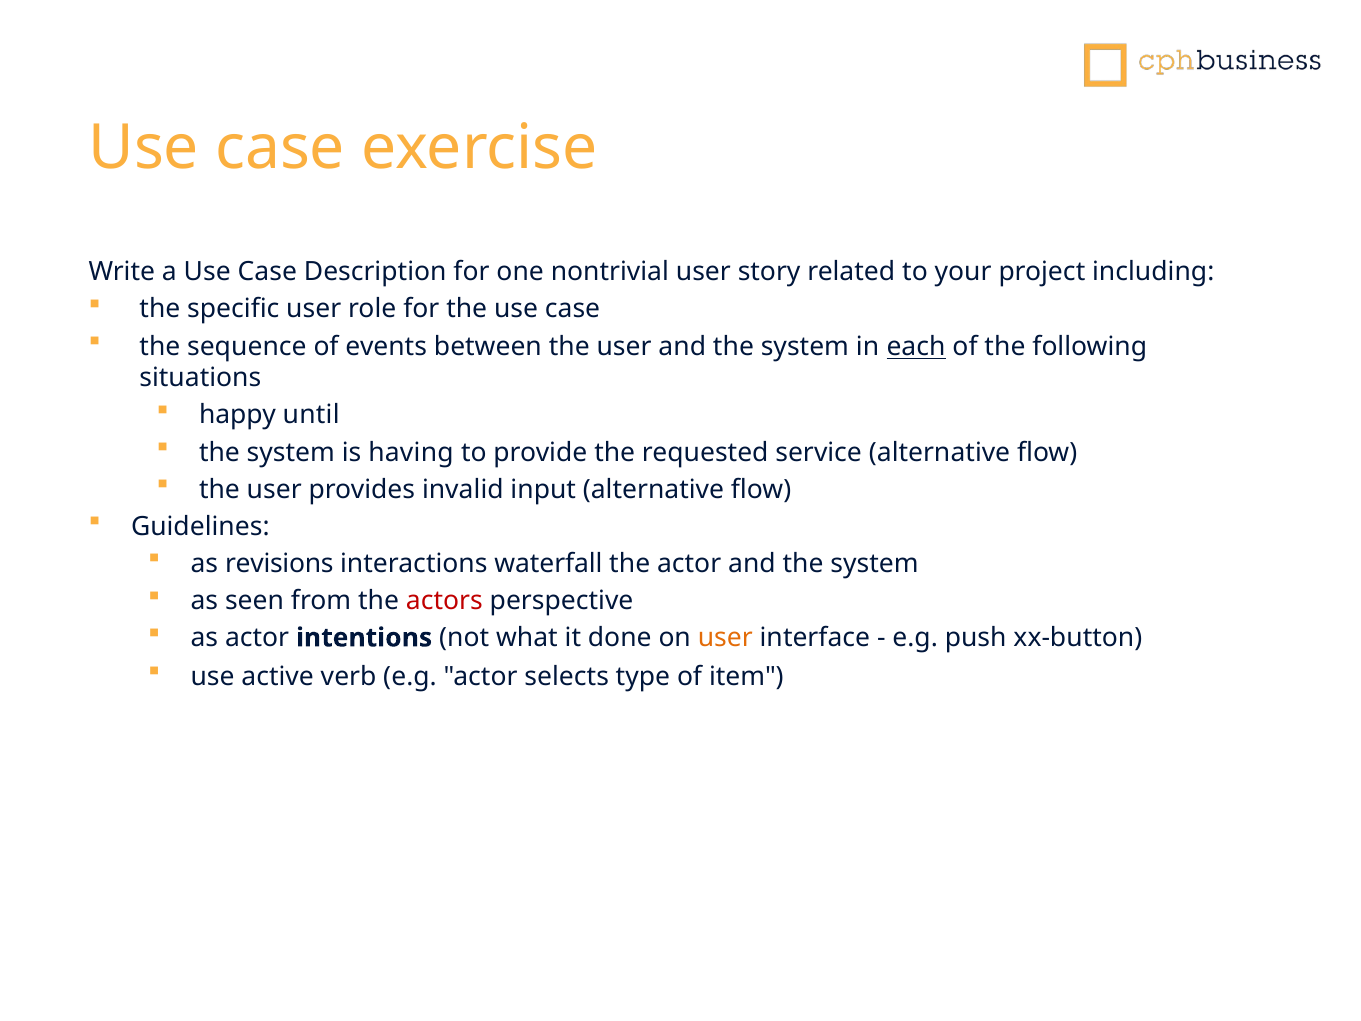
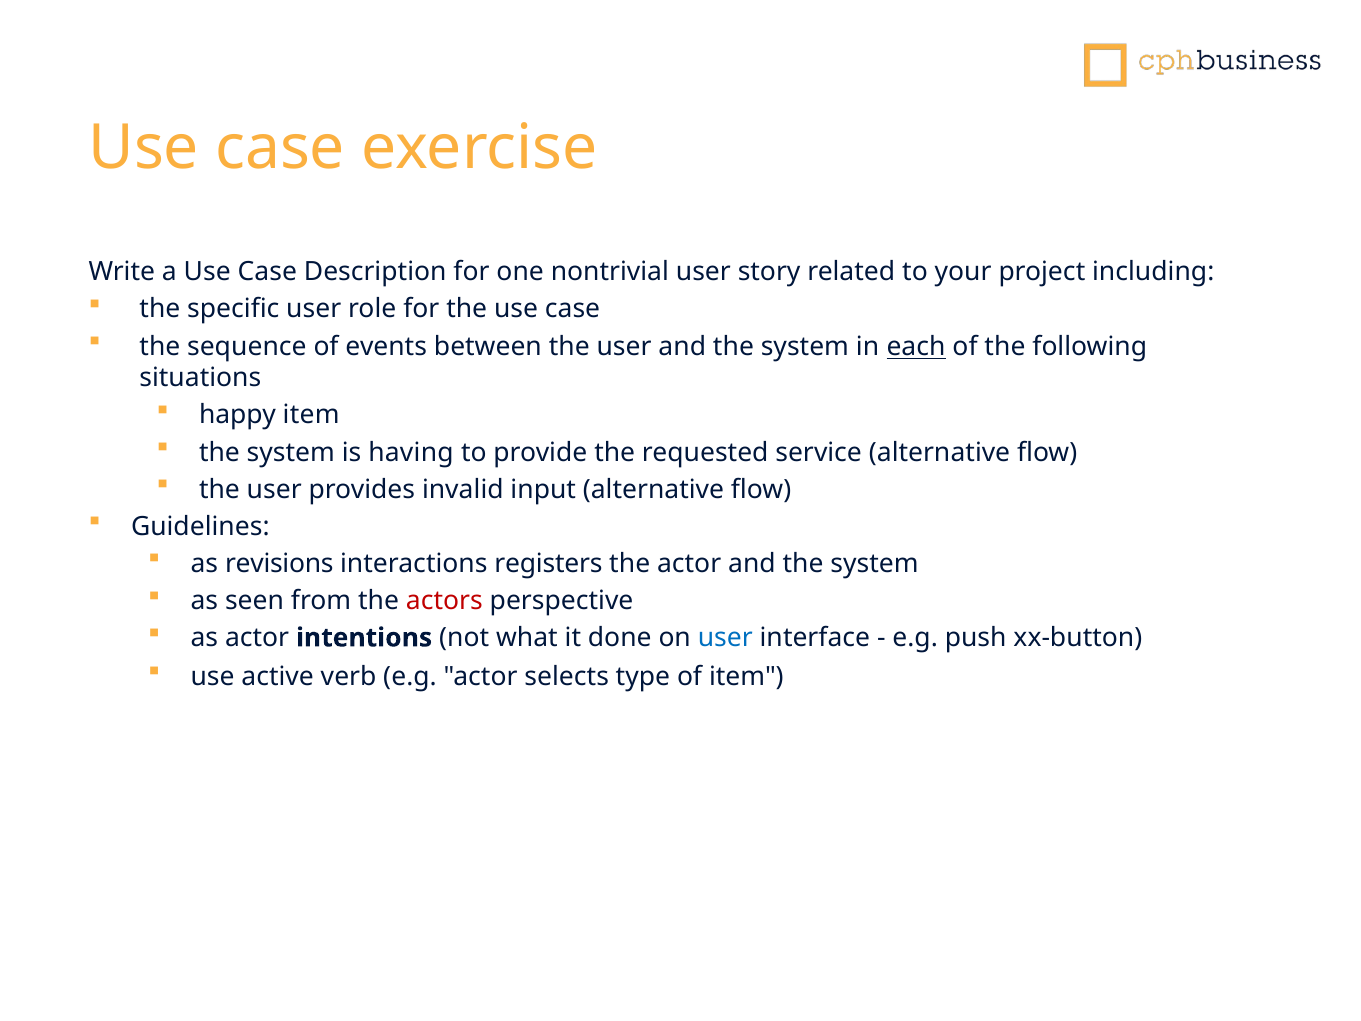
happy until: until -> item
waterfall: waterfall -> registers
user at (725, 638) colour: orange -> blue
